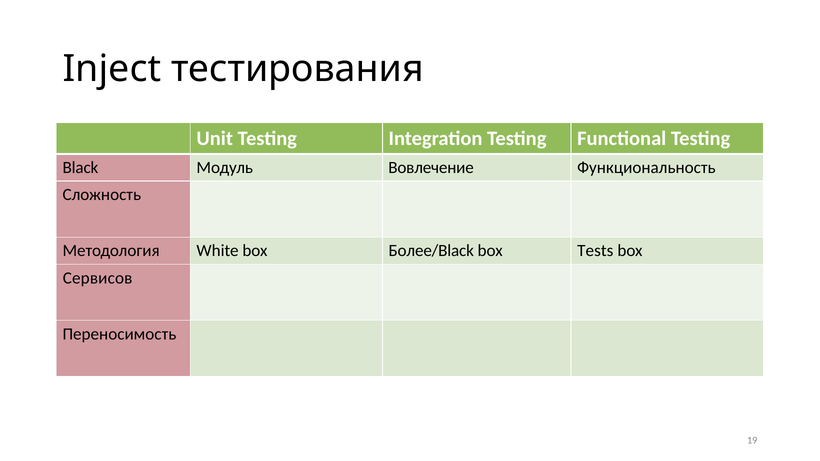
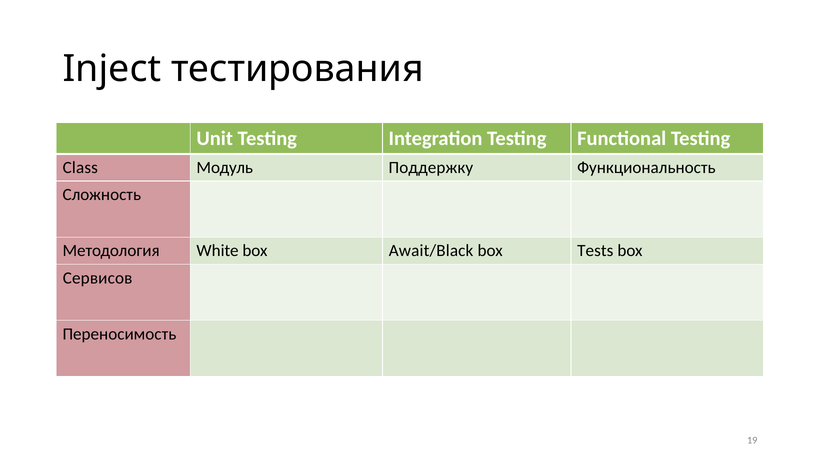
Black: Black -> Class
Вовлечение: Вовлечение -> Поддержку
Более/Black: Более/Black -> Await/Black
